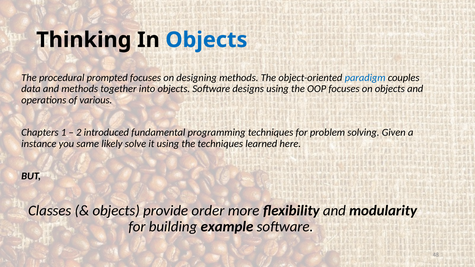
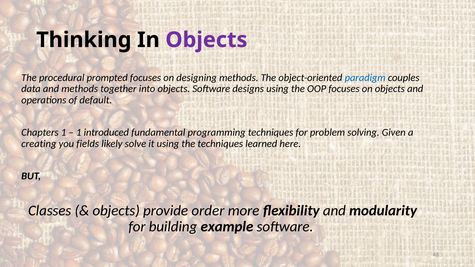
Objects at (206, 40) colour: blue -> purple
various: various -> default
2 at (79, 133): 2 -> 1
instance: instance -> creating
same: same -> fields
